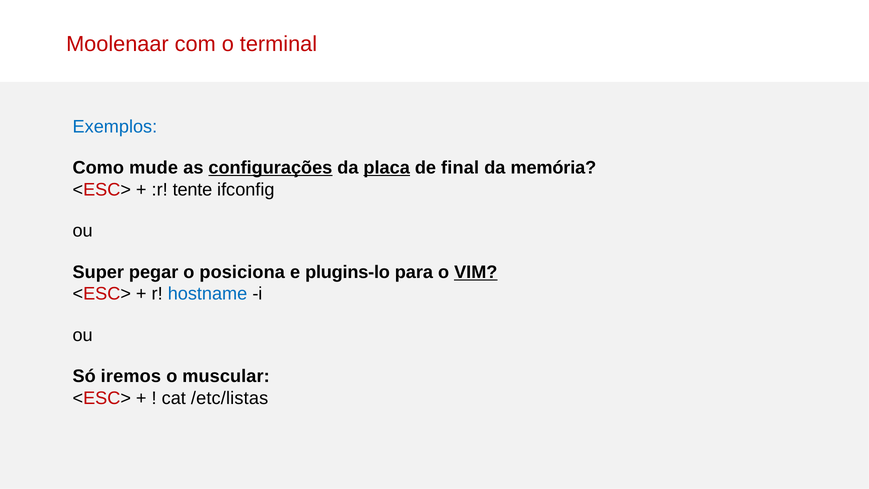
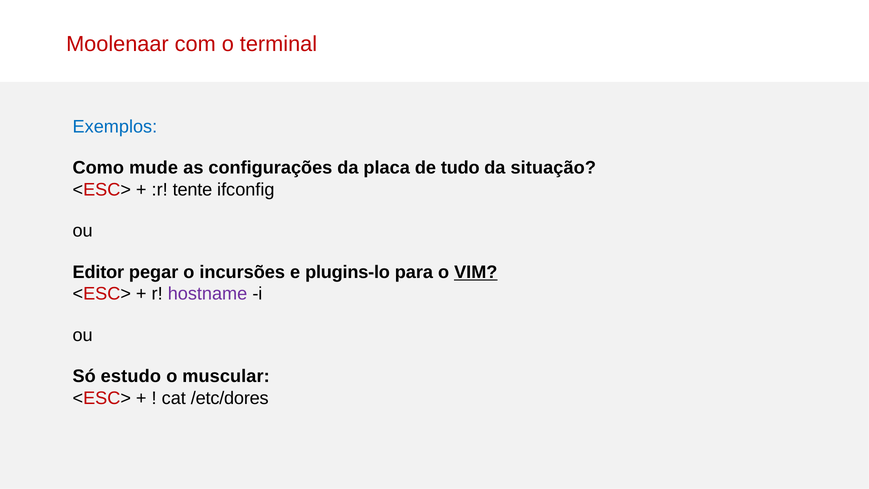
configurações underline: present -> none
placa underline: present -> none
final: final -> tudo
memória: memória -> situação
Super: Super -> Editor
posiciona: posiciona -> incursões
hostname colour: blue -> purple
iremos: iremos -> estudo
/etc/listas: /etc/listas -> /etc/dores
